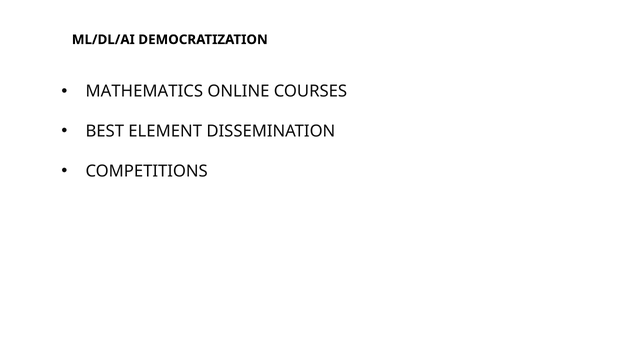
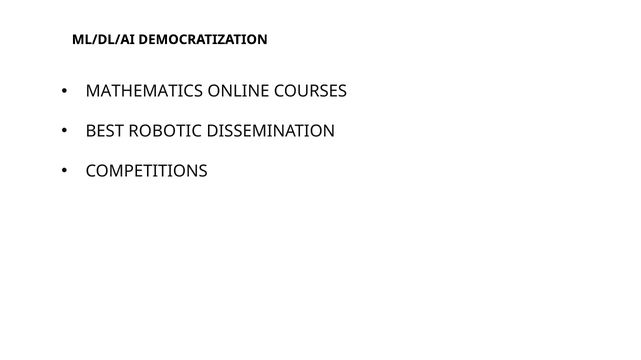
ELEMENT: ELEMENT -> ROBOTIC
